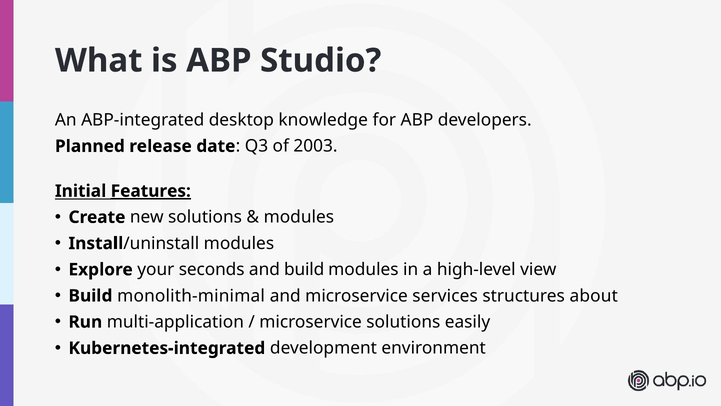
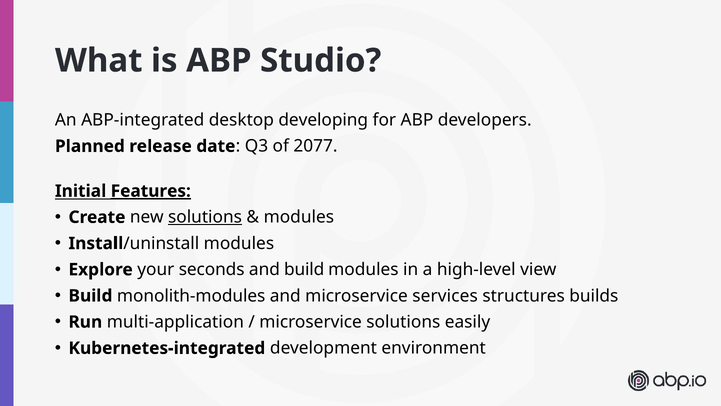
knowledge: knowledge -> developing
2003: 2003 -> 2077
solutions at (205, 217) underline: none -> present
monolith-minimal: monolith-minimal -> monolith-modules
about: about -> builds
